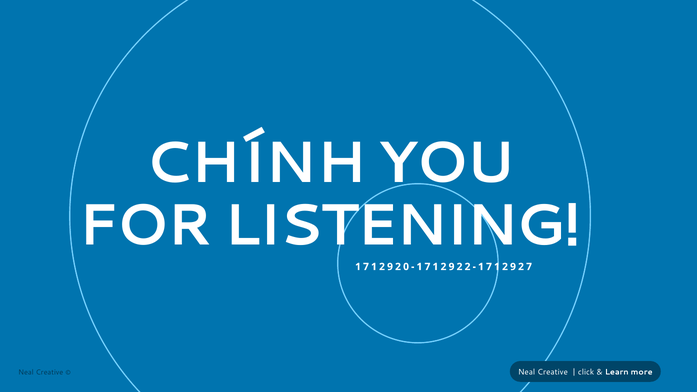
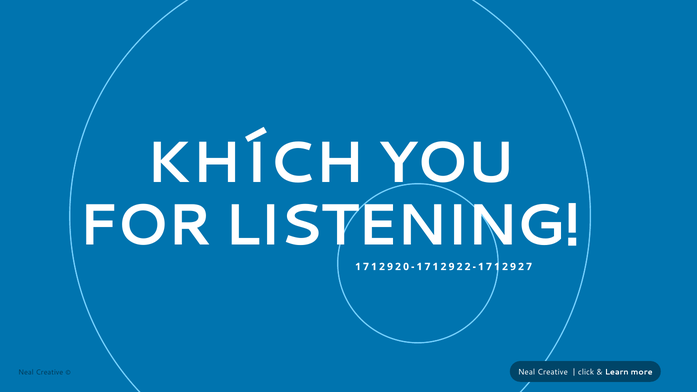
CHÍNH: CHÍNH -> KHÍCH
